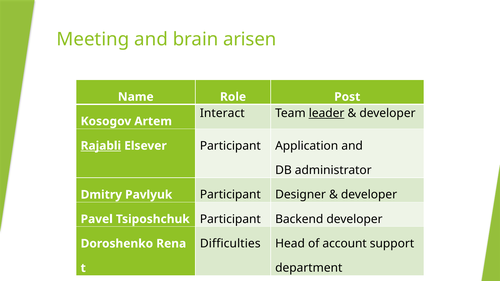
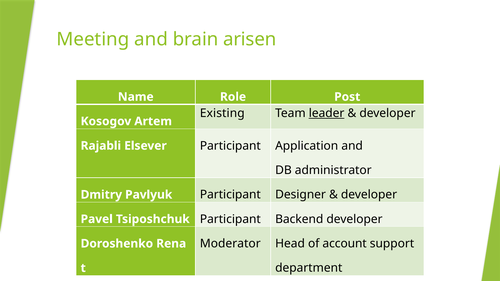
Interact: Interact -> Existing
Rajabli underline: present -> none
Difficulties: Difficulties -> Moderator
